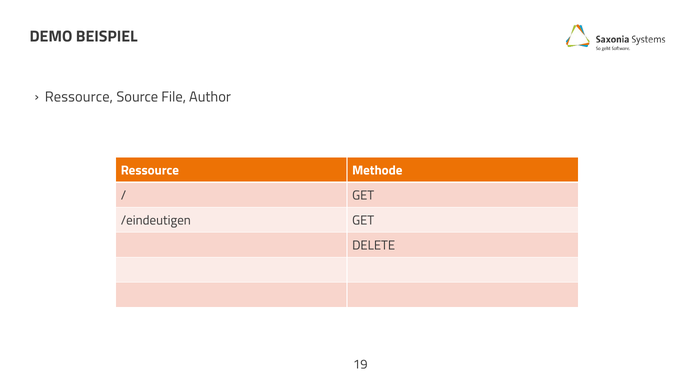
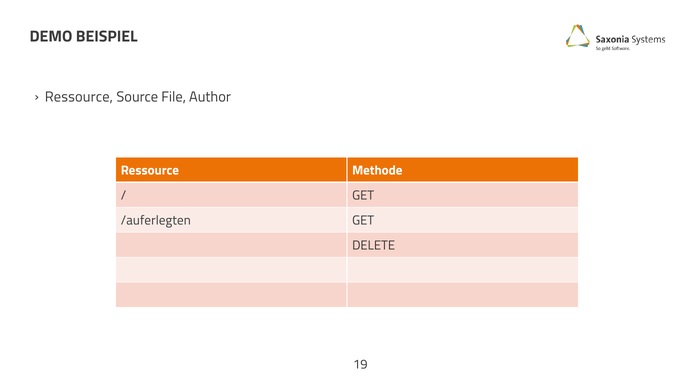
/eindeutigen: /eindeutigen -> /auferlegten
